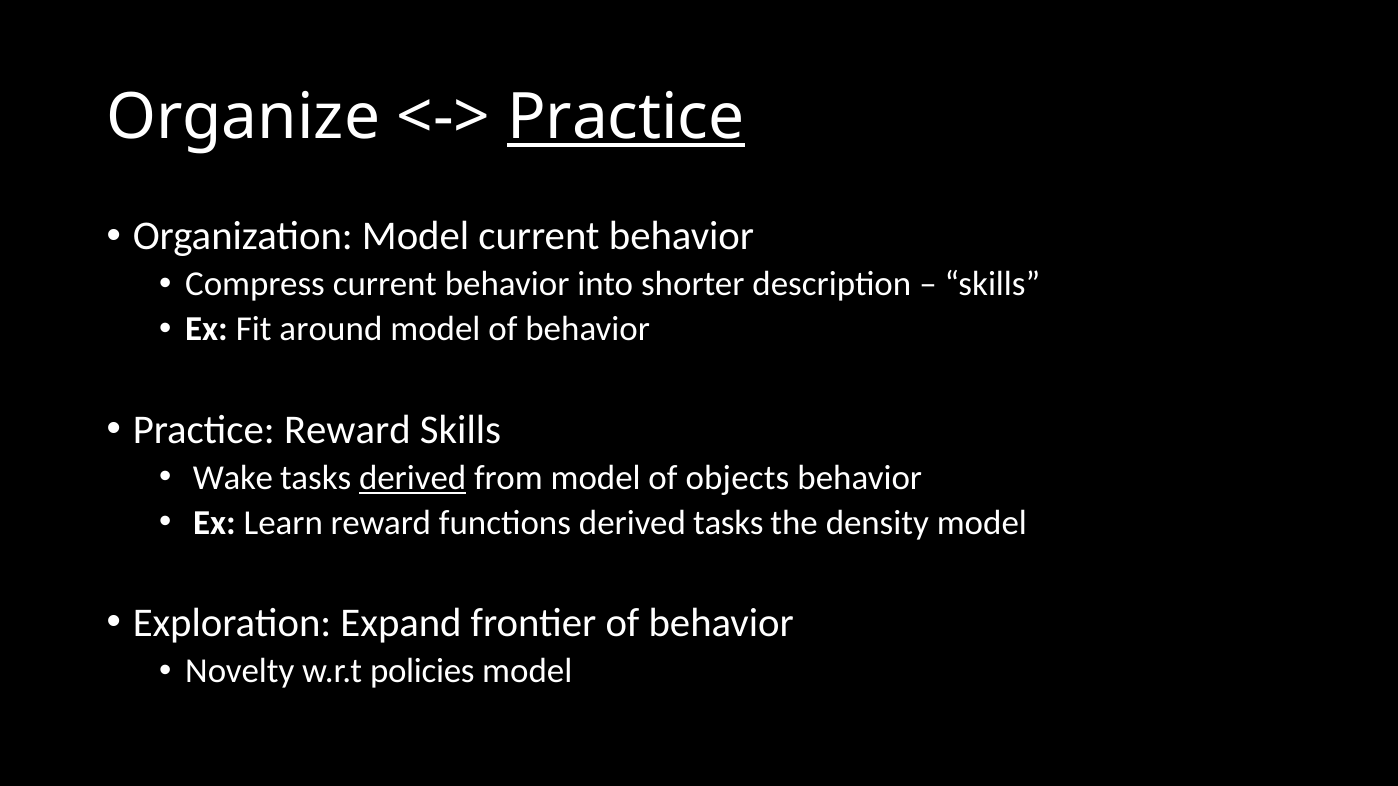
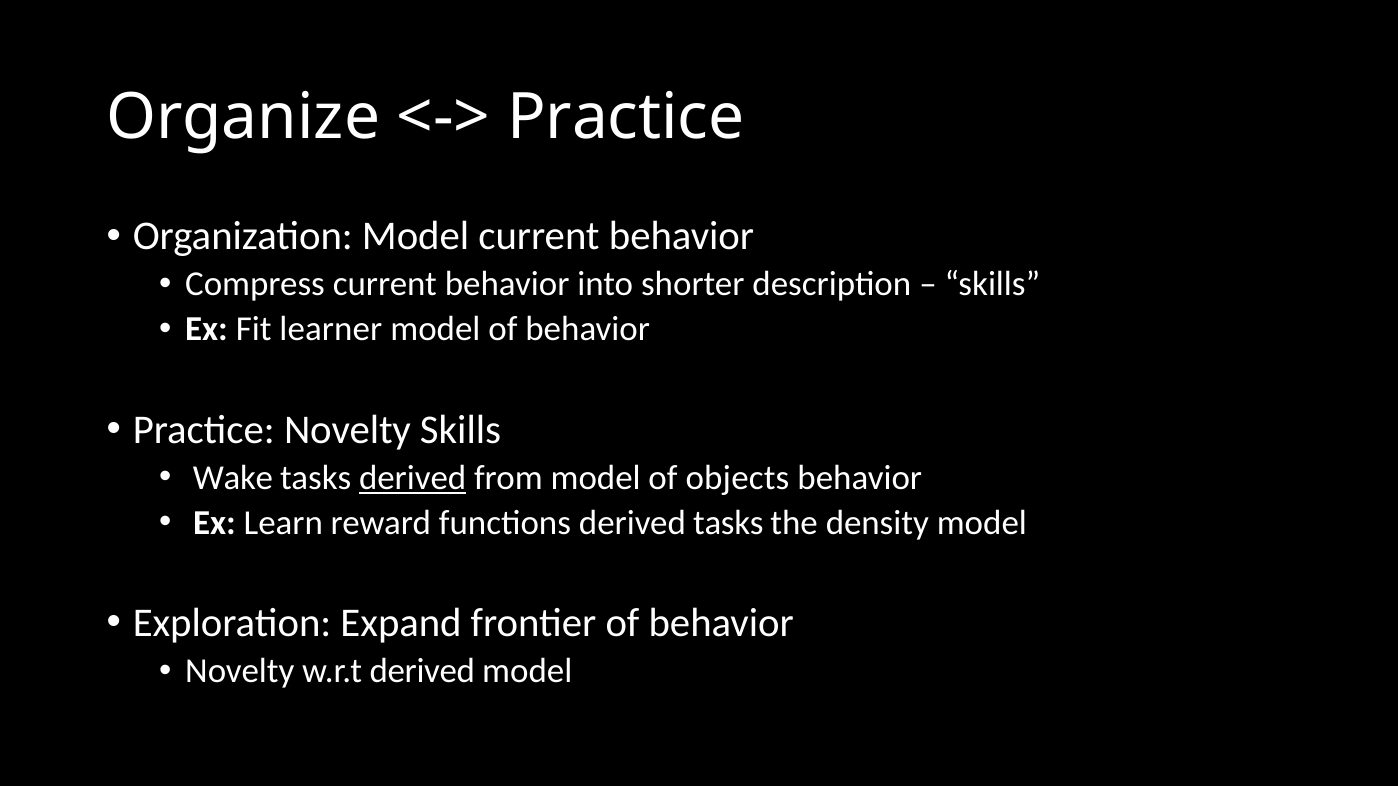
Practice at (626, 117) underline: present -> none
around: around -> learner
Practice Reward: Reward -> Novelty
w.r.t policies: policies -> derived
